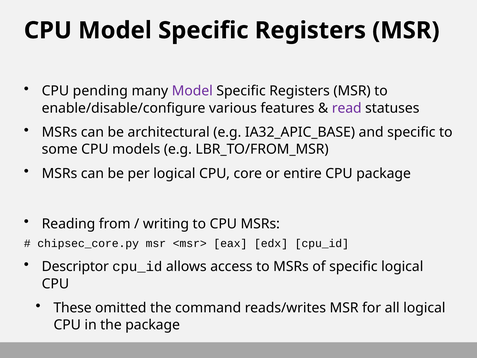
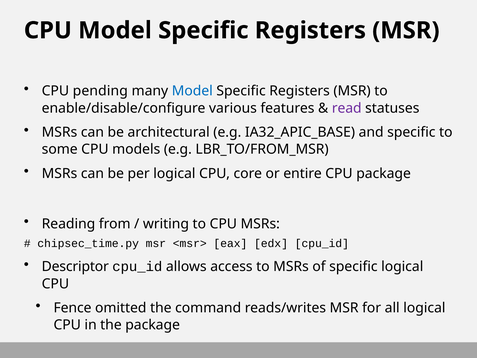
Model at (192, 91) colour: purple -> blue
chipsec_core.py: chipsec_core.py -> chipsec_time.py
These: These -> Fence
